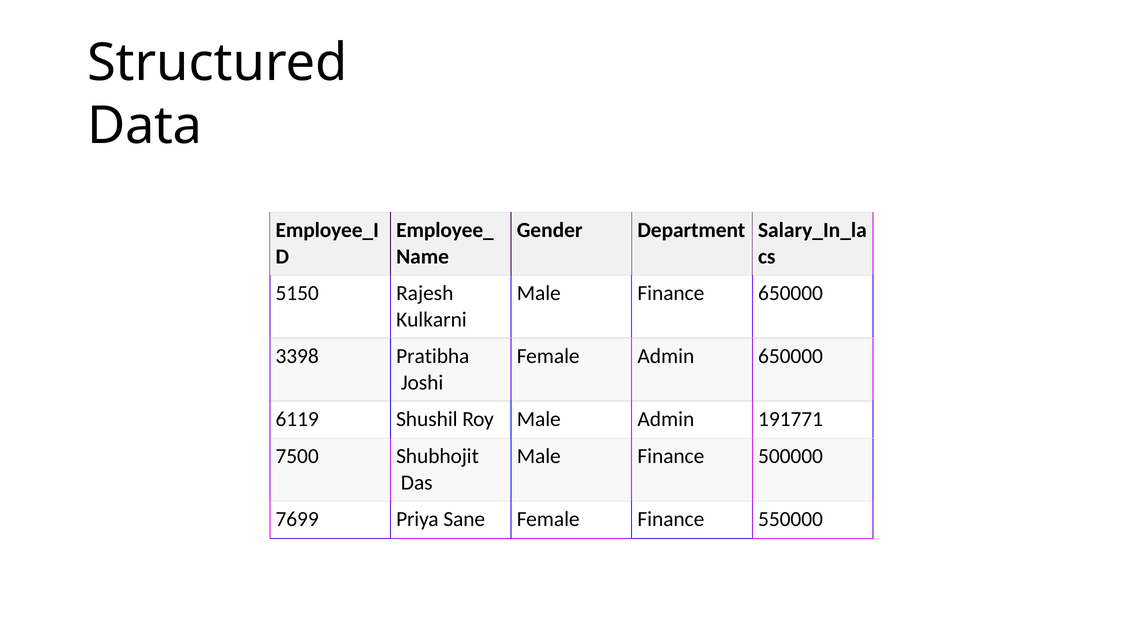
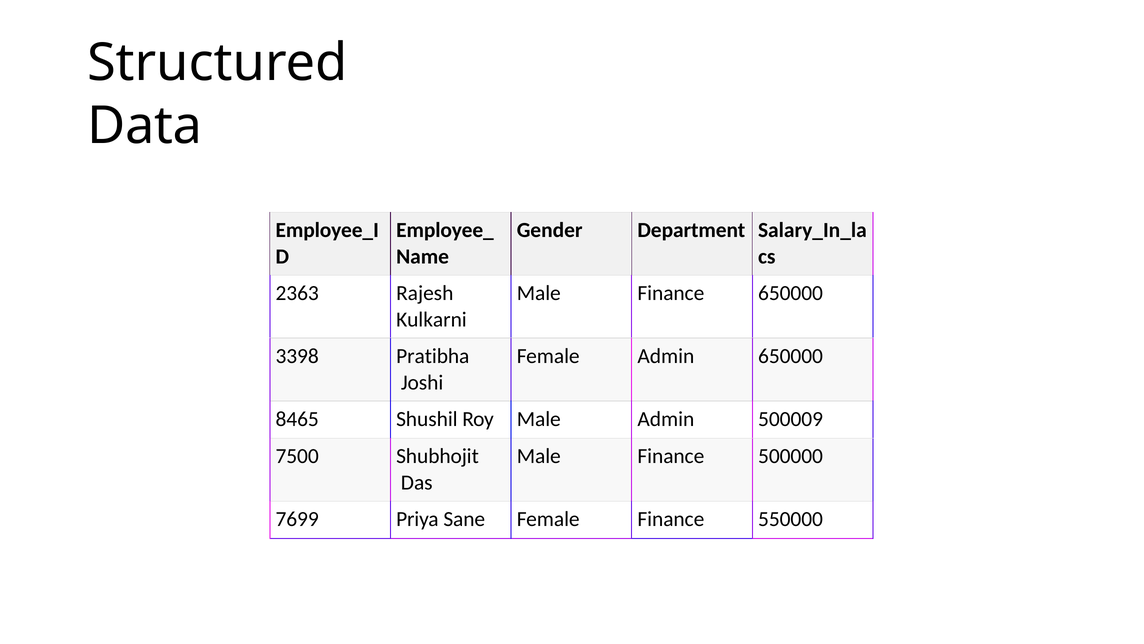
5150: 5150 -> 2363
6119: 6119 -> 8465
191771: 191771 -> 500009
